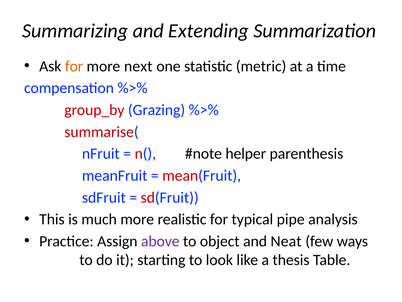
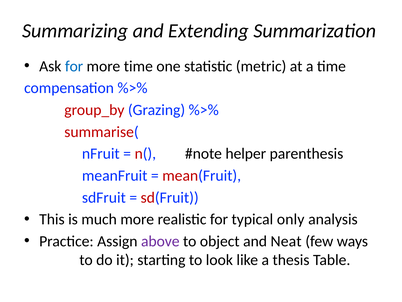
for at (74, 66) colour: orange -> blue
more next: next -> time
pipe: pipe -> only
